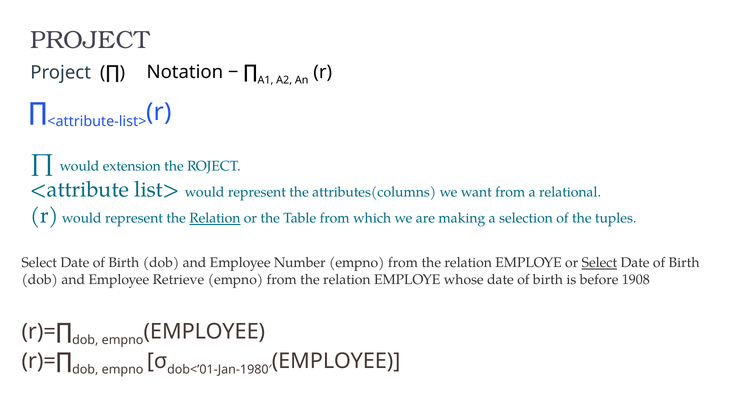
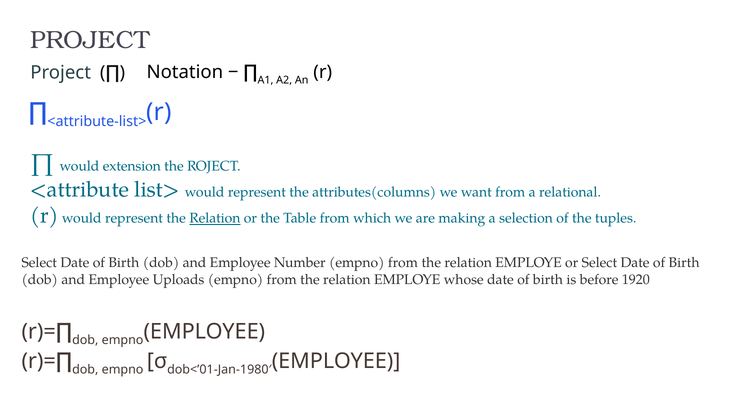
Select at (599, 263) underline: present -> none
Retrieve: Retrieve -> Uploads
1908: 1908 -> 1920
